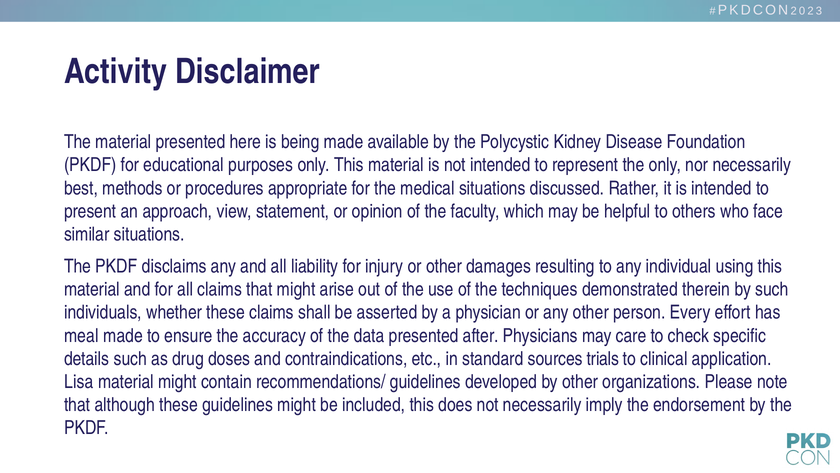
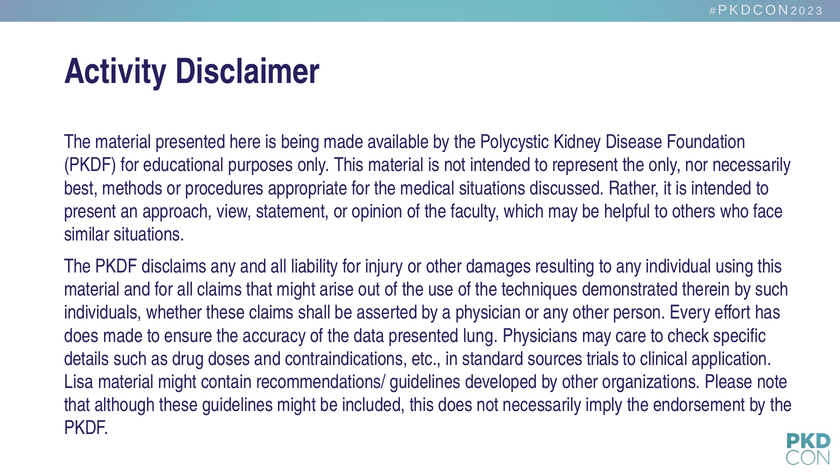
meal at (81, 335): meal -> does
after: after -> lung
